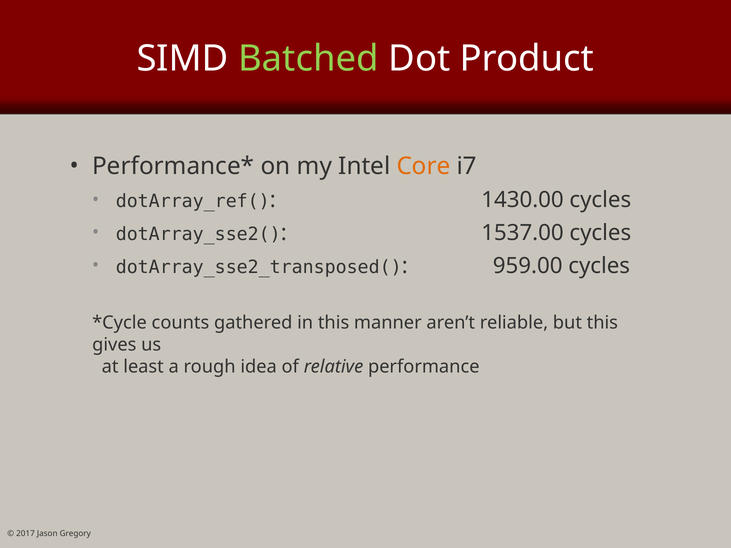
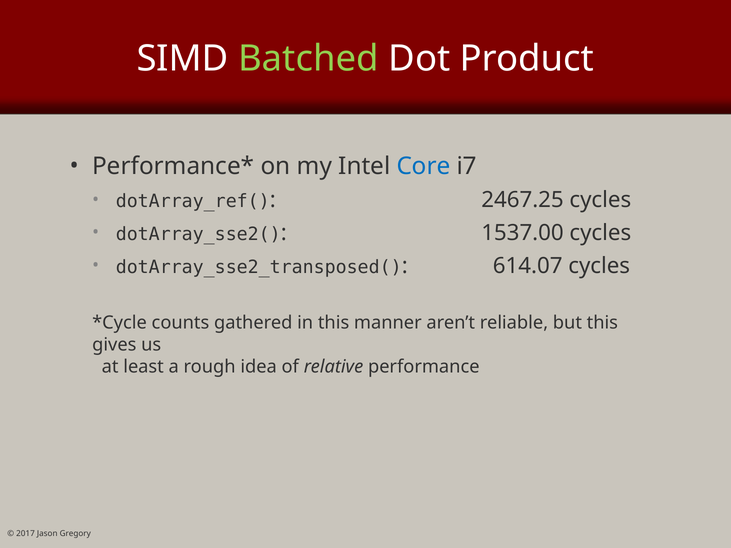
Core colour: orange -> blue
1430.00: 1430.00 -> 2467.25
959.00: 959.00 -> 614.07
